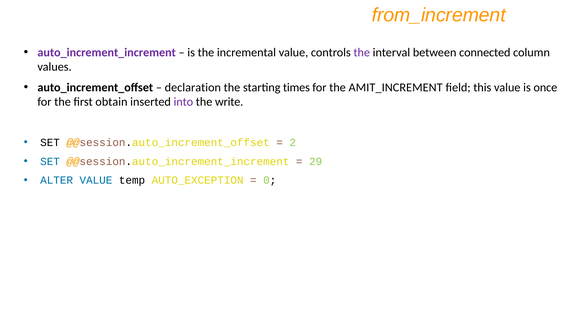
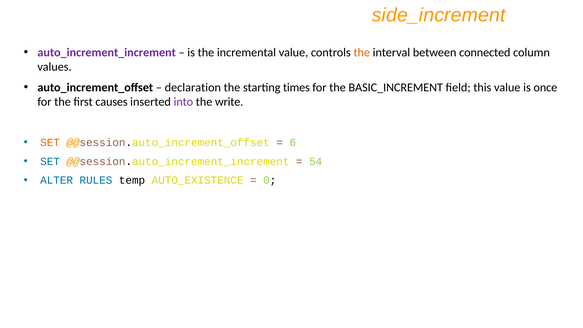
from_increment: from_increment -> side_increment
the at (362, 52) colour: purple -> orange
AMIT_INCREMENT: AMIT_INCREMENT -> BASIC_INCREMENT
obtain: obtain -> causes
SET at (50, 142) colour: black -> orange
2: 2 -> 6
29: 29 -> 54
ALTER VALUE: VALUE -> RULES
AUTO_EXCEPTION: AUTO_EXCEPTION -> AUTO_EXISTENCE
